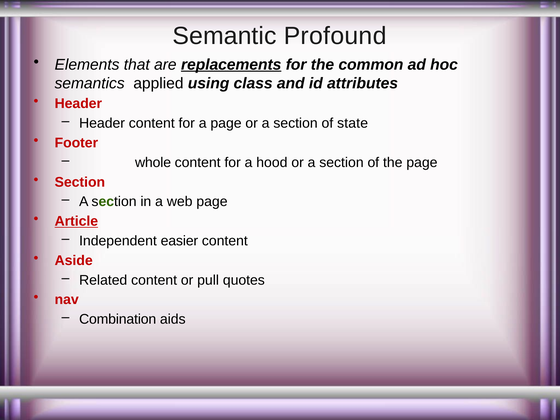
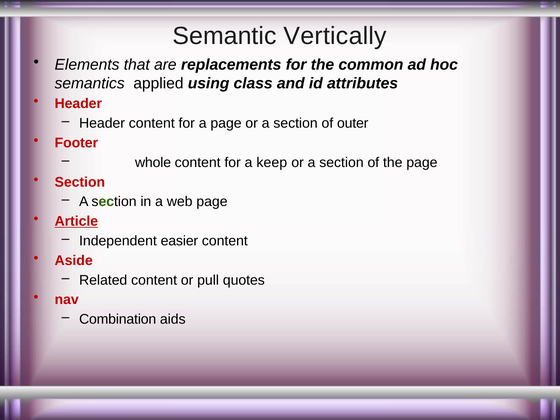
Profound: Profound -> Vertically
replacements underline: present -> none
state: state -> outer
hood: hood -> keep
